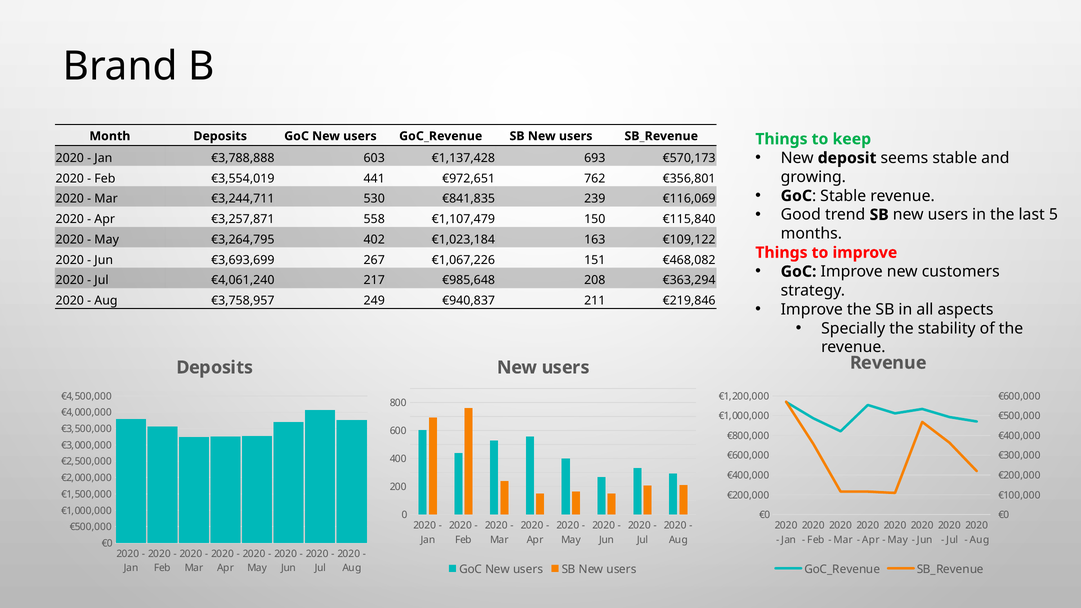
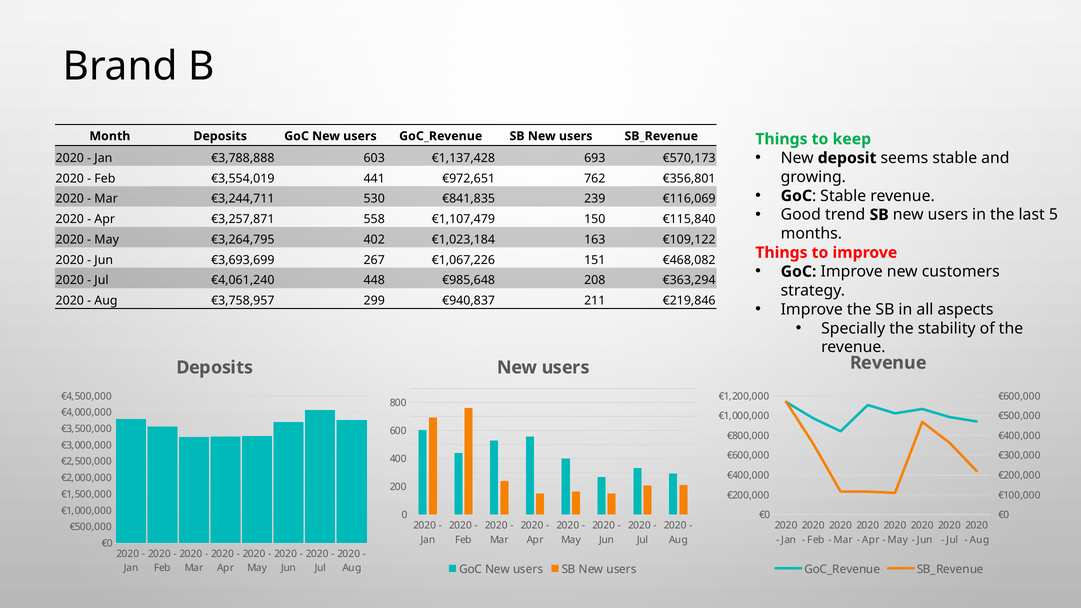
217: 217 -> 448
249: 249 -> 299
